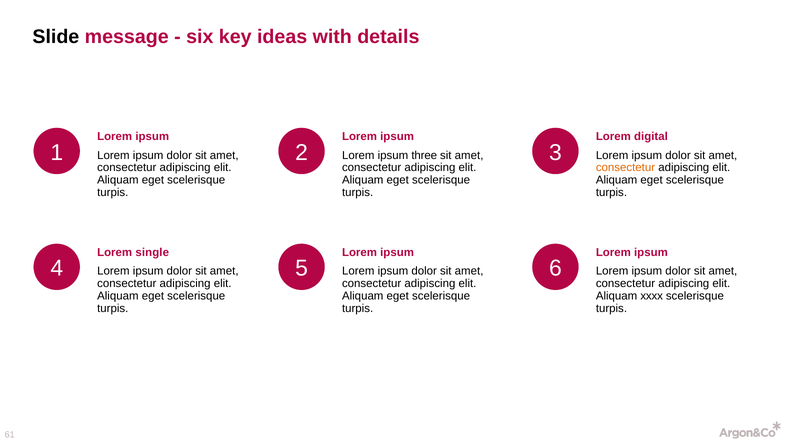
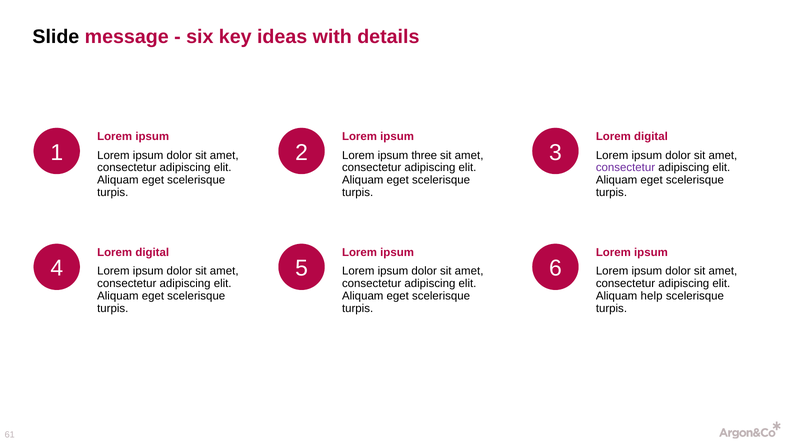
consectetur at (625, 168) colour: orange -> purple
single at (152, 253): single -> digital
xxxx: xxxx -> help
